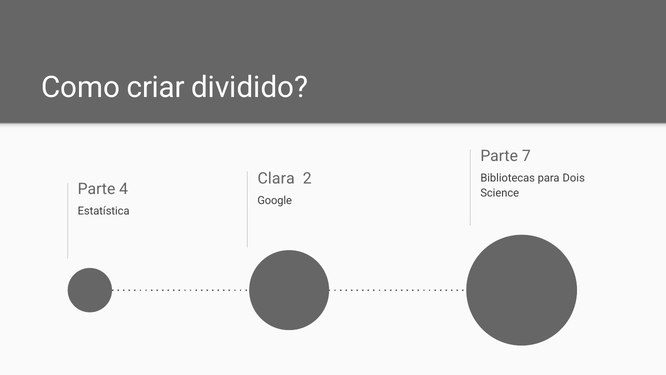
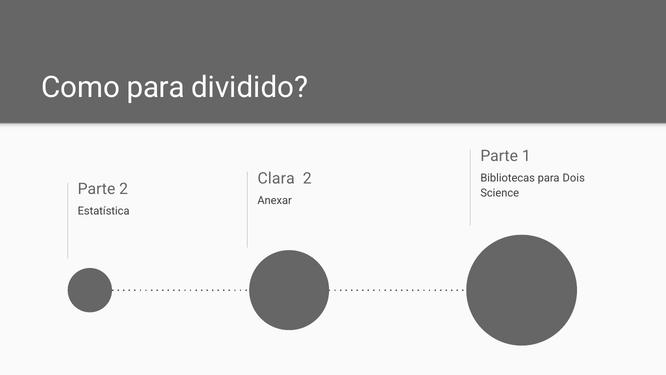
Como criar: criar -> para
7: 7 -> 1
Parte 4: 4 -> 2
Google: Google -> Anexar
